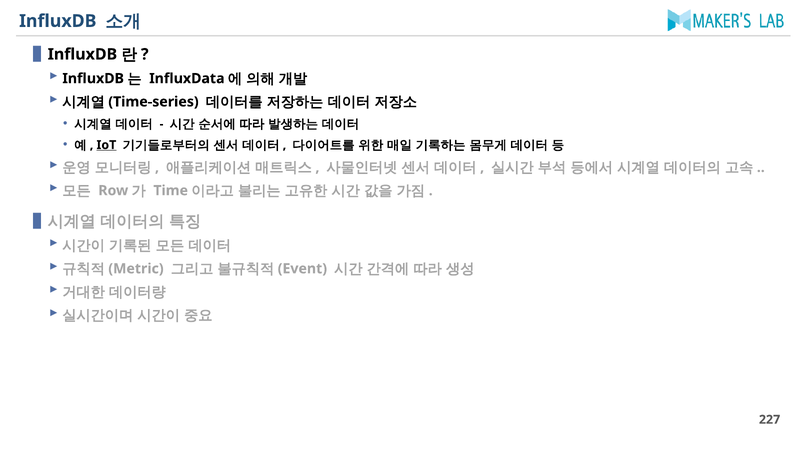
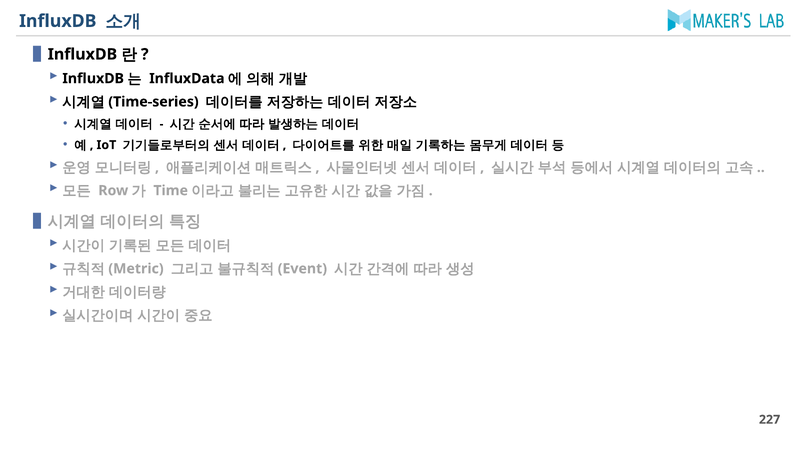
IoT underline: present -> none
